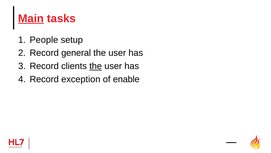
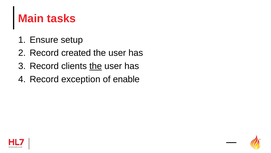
Main underline: present -> none
People: People -> Ensure
general: general -> created
